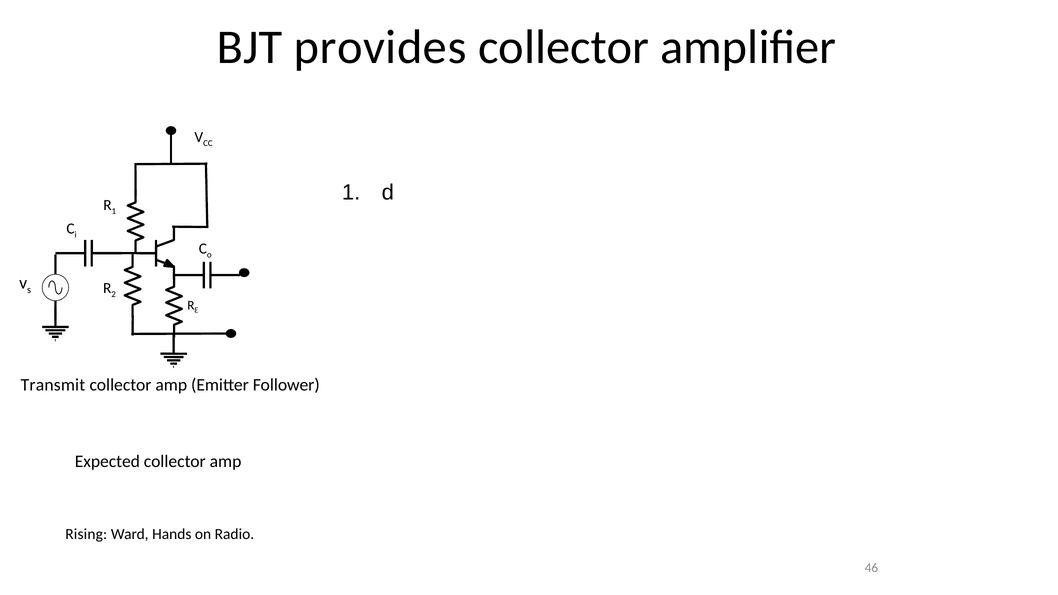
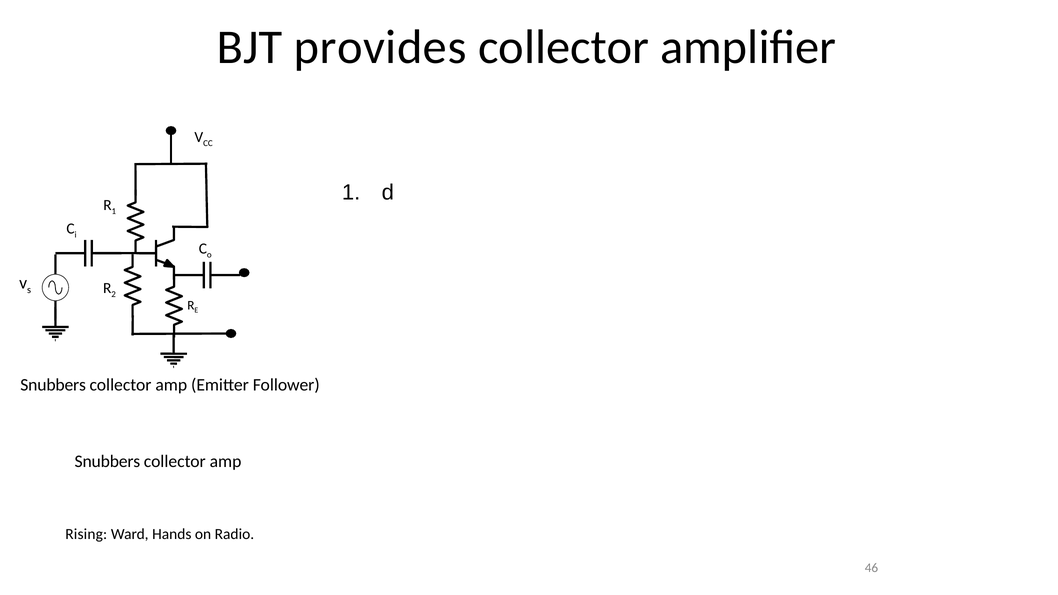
Transmit at (53, 385): Transmit -> Snubbers
Expected at (107, 461): Expected -> Snubbers
